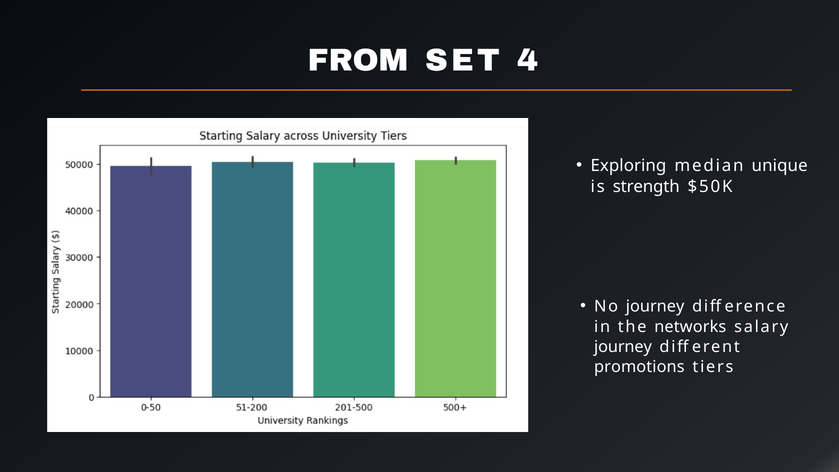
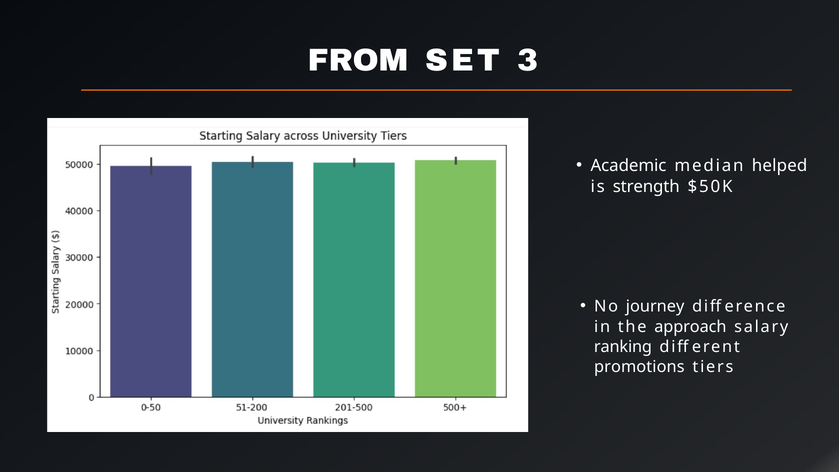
4: 4 -> 3
Exploring: Exploring -> Academic
unique: unique -> helped
networks: networks -> approach
journey at (623, 347): journey -> ranking
